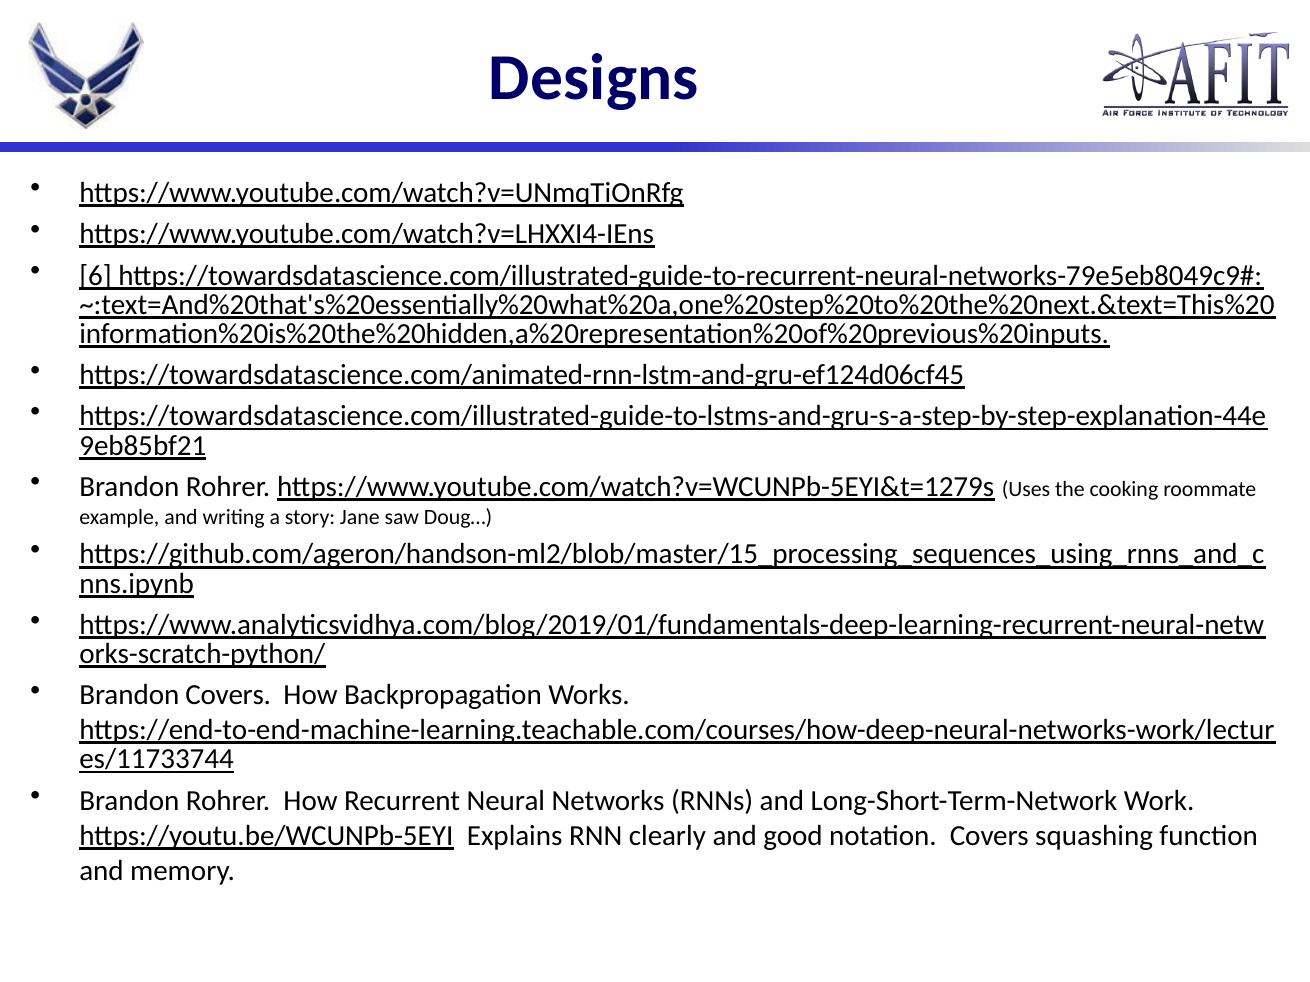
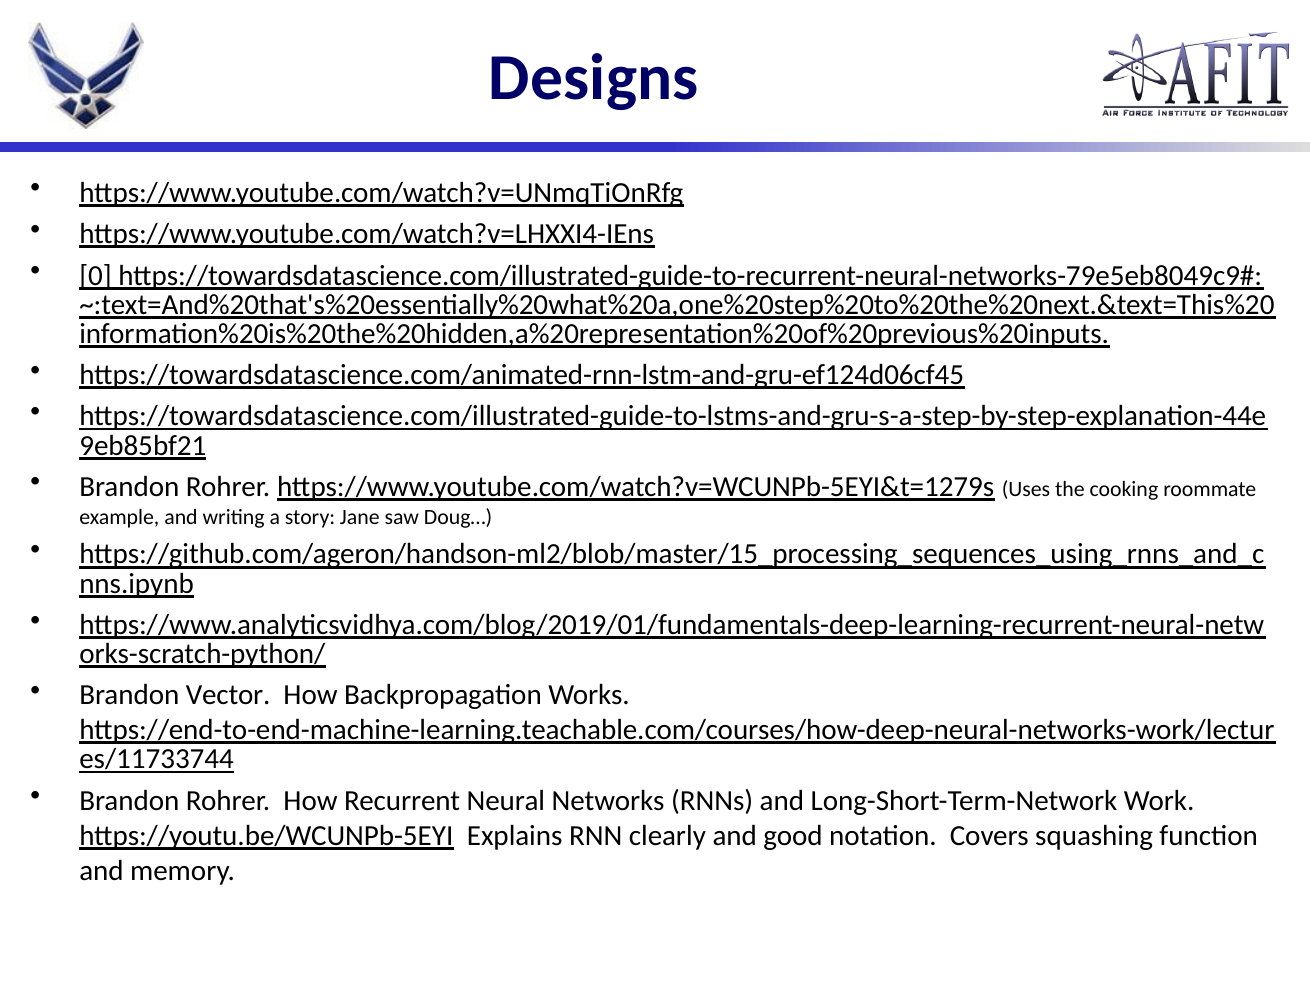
6: 6 -> 0
Brandon Covers: Covers -> Vector
